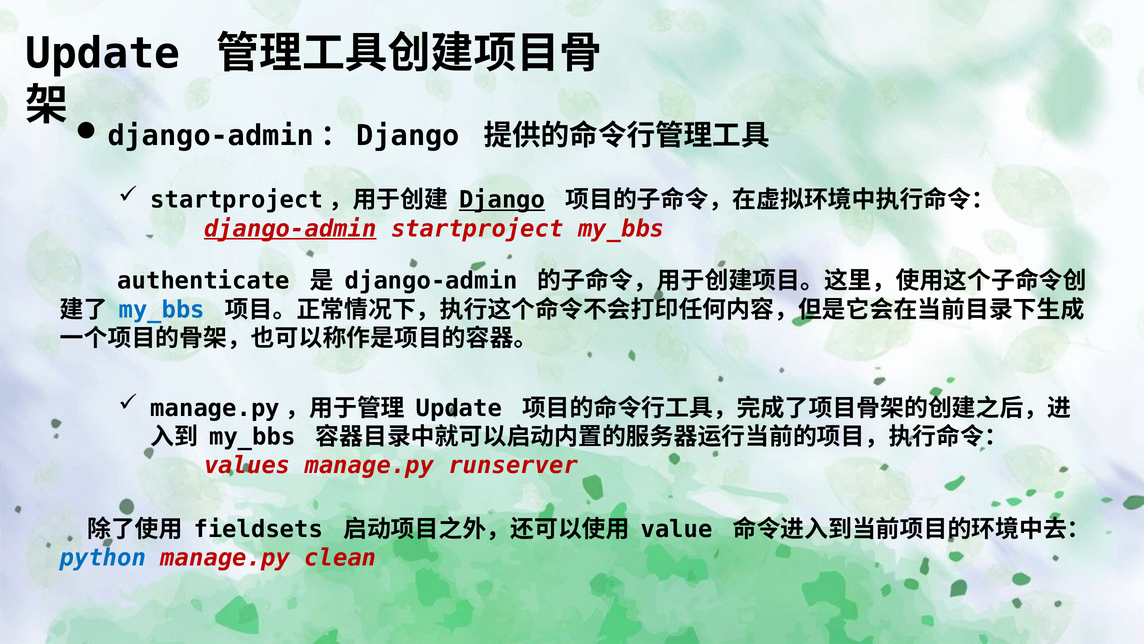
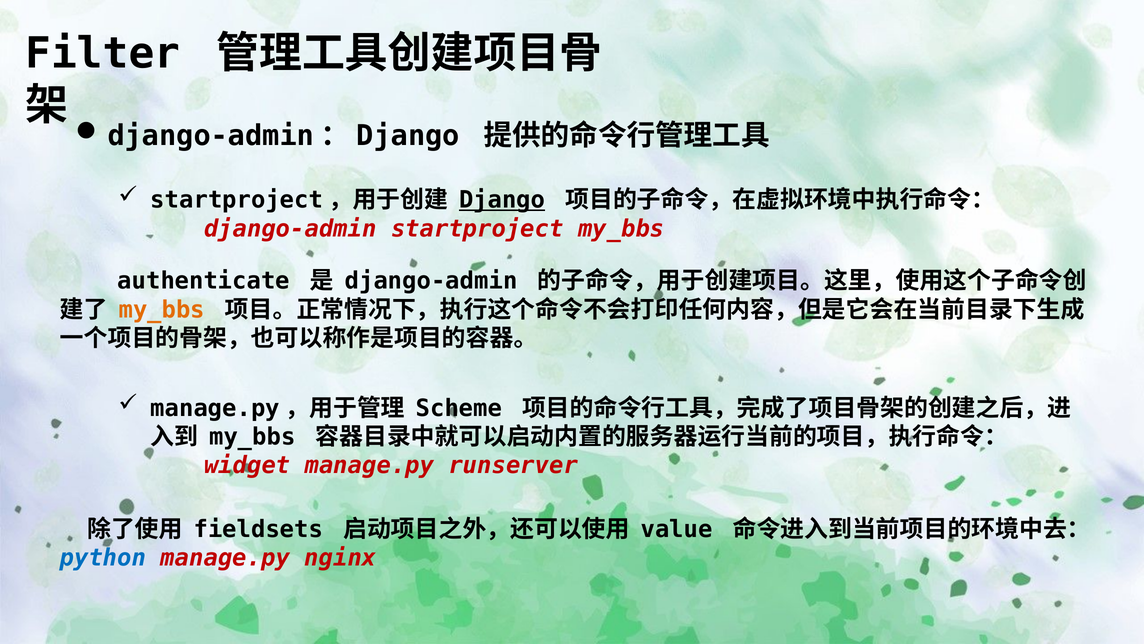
Update at (103, 54): Update -> Filter
django-admin at (290, 228) underline: present -> none
my_bbs at (162, 309) colour: blue -> orange
Update at (459, 408): Update -> Scheme
values: values -> widget
clean: clean -> nginx
